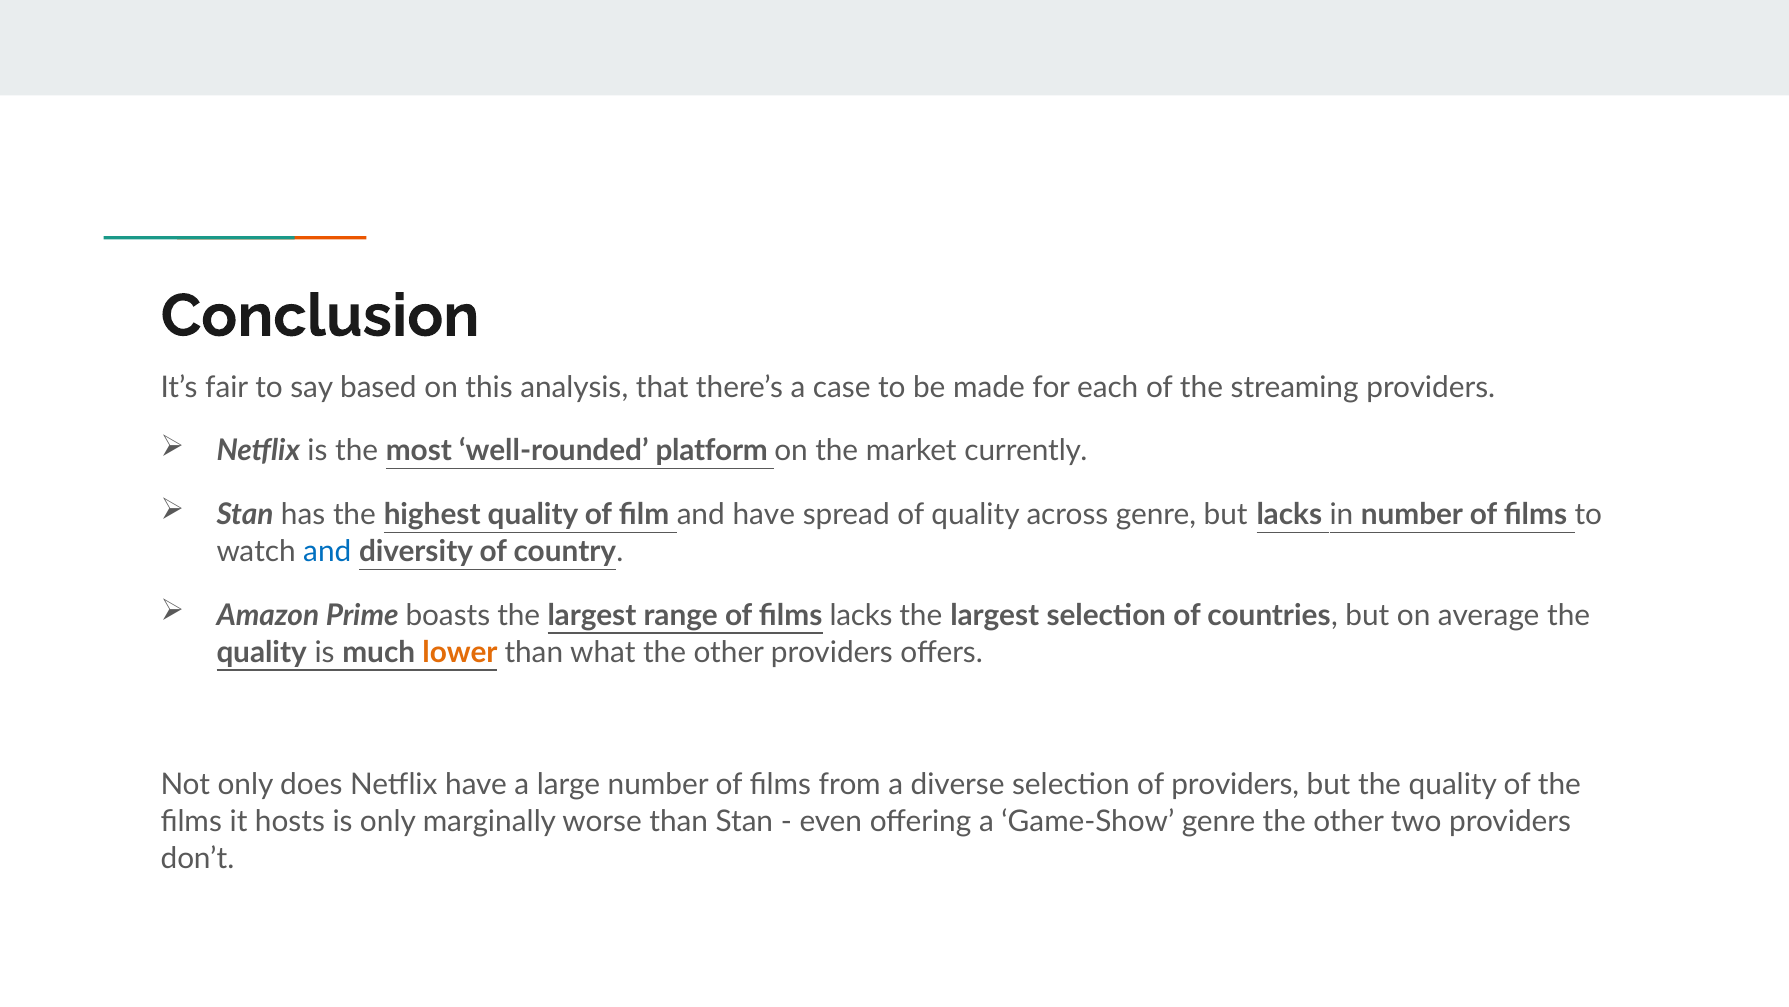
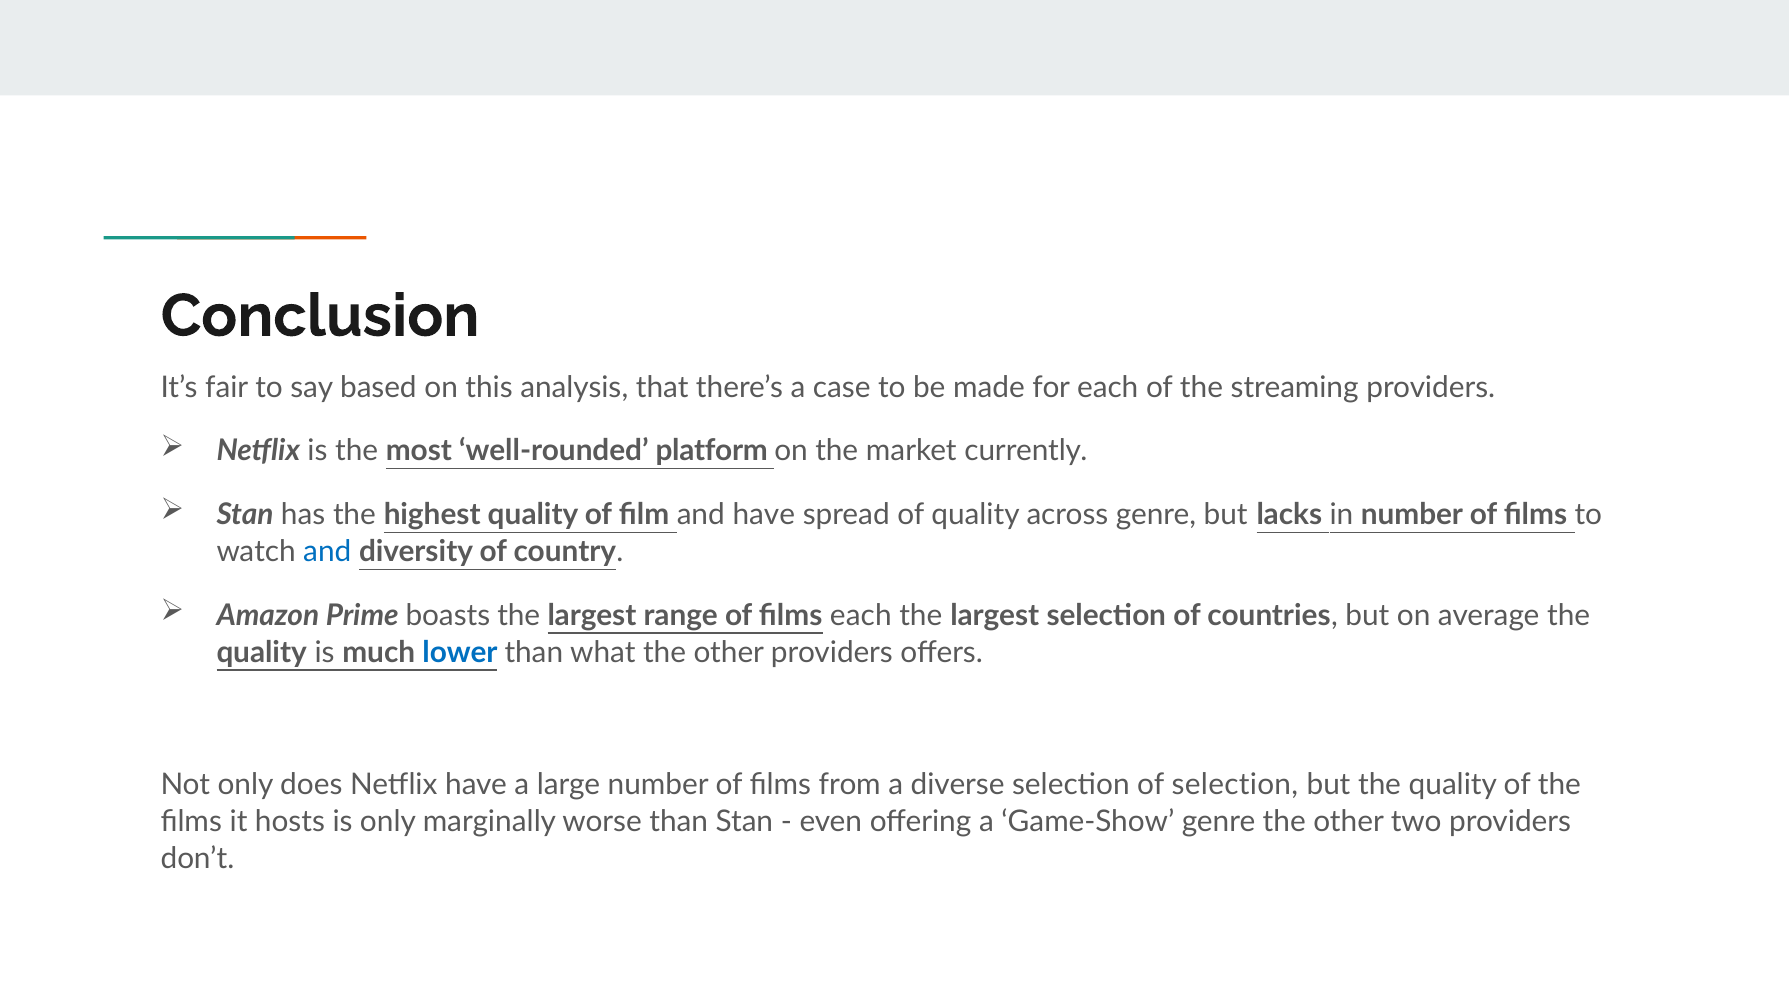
films lacks: lacks -> each
lower colour: orange -> blue
of providers: providers -> selection
